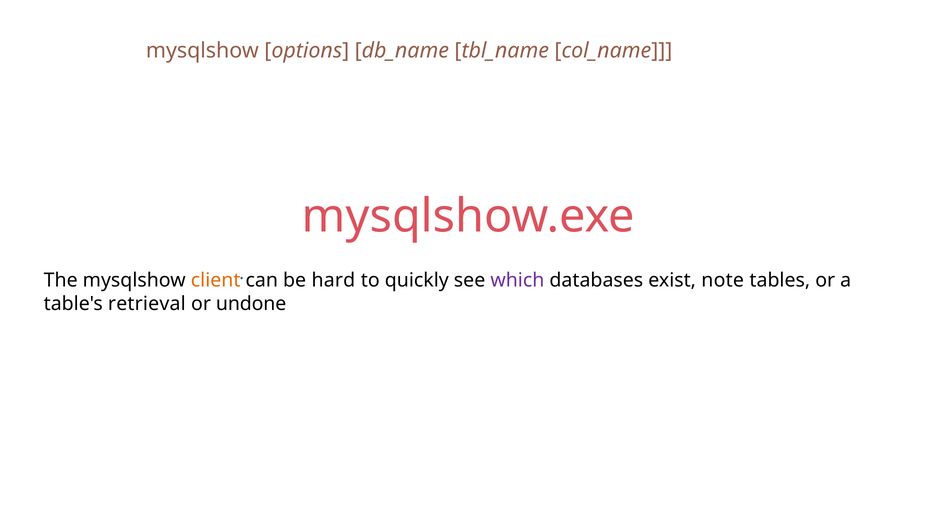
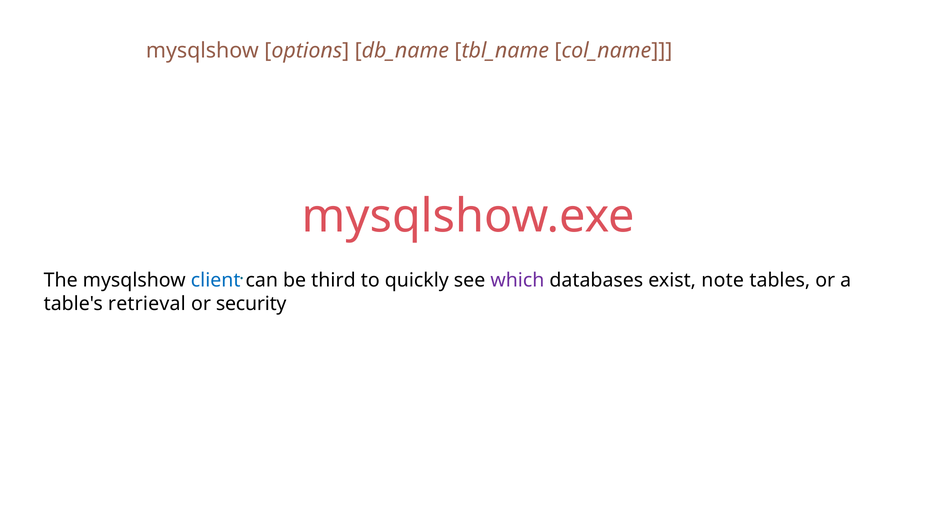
client colour: orange -> blue
hard: hard -> third
undone: undone -> security
